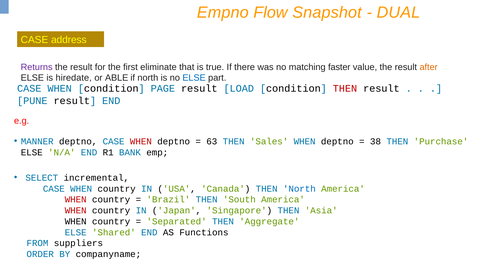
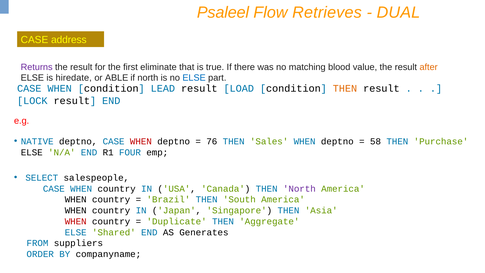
Empno: Empno -> Psaleel
Snapshot: Snapshot -> Retrieves
faster: faster -> blood
PAGE: PAGE -> LEAD
THEN at (345, 88) colour: red -> orange
PUNE: PUNE -> LOCK
MANNER: MANNER -> NATIVE
63: 63 -> 76
38: 38 -> 58
BANK: BANK -> FOUR
incremental: incremental -> salespeople
North at (299, 189) colour: blue -> purple
WHEN at (76, 199) colour: red -> black
WHEN at (76, 210) colour: red -> black
WHEN at (76, 221) colour: black -> red
Separated: Separated -> Duplicate
Functions: Functions -> Generates
